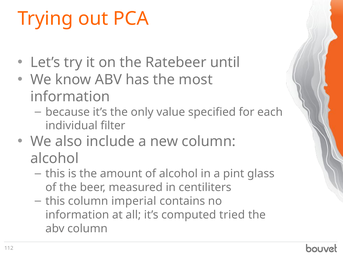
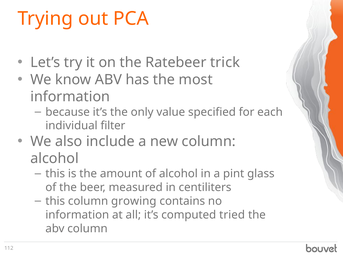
until: until -> trick
imperial: imperial -> growing
